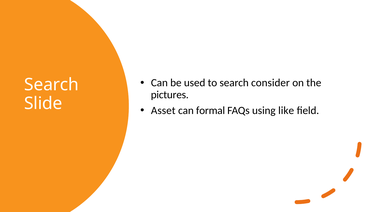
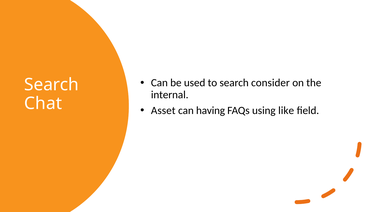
pictures: pictures -> internal
Slide: Slide -> Chat
formal: formal -> having
